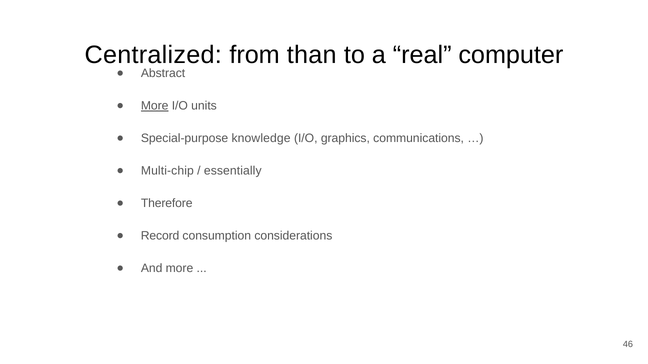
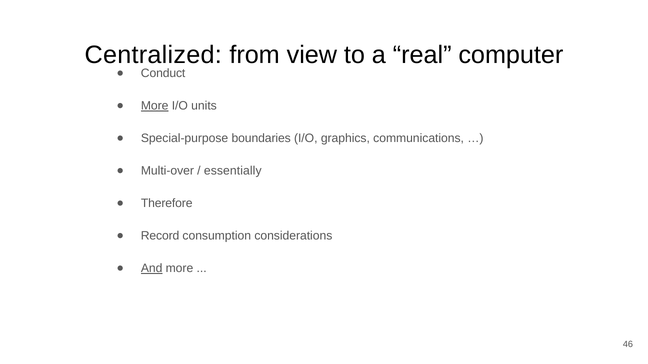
than: than -> view
Abstract: Abstract -> Conduct
knowledge: knowledge -> boundaries
Multi-chip: Multi-chip -> Multi-over
And underline: none -> present
